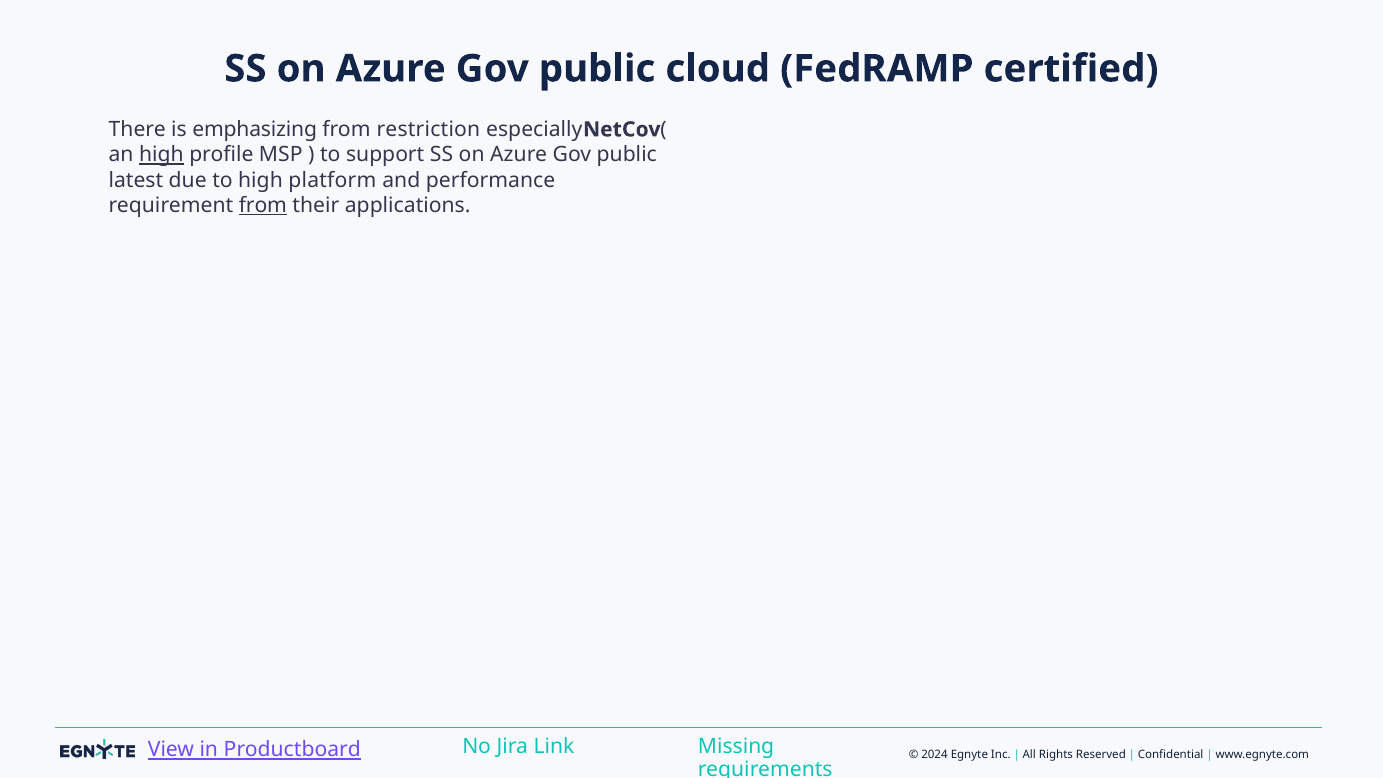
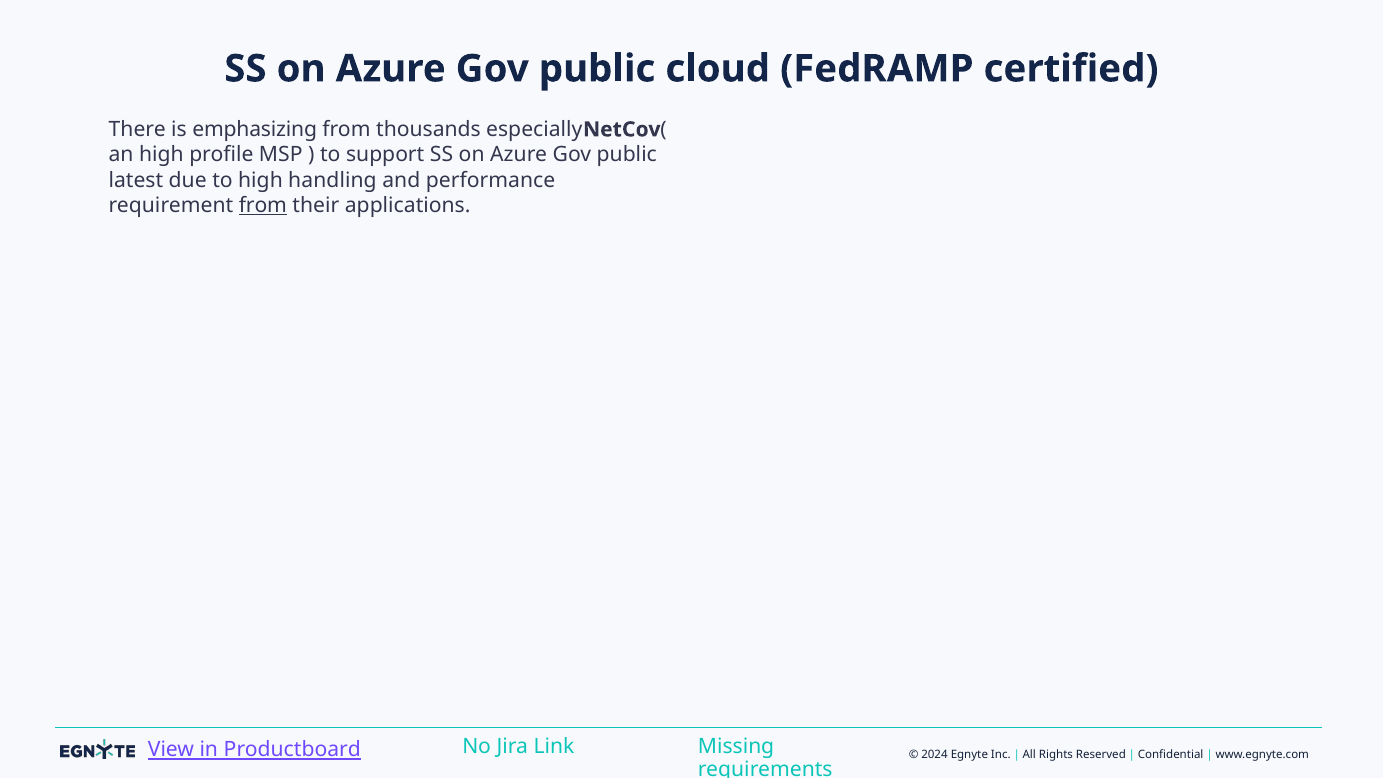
restriction: restriction -> thousands
high at (161, 155) underline: present -> none
platform: platform -> handling
